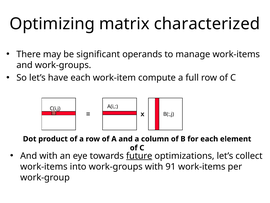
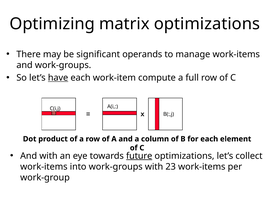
matrix characterized: characterized -> optimizations
have underline: none -> present
91: 91 -> 23
